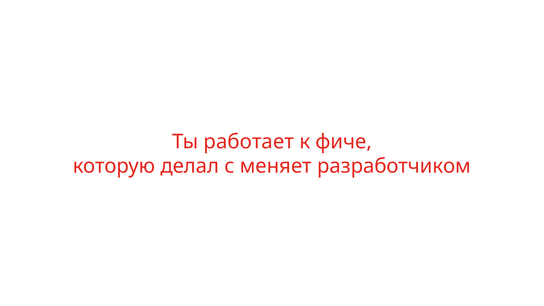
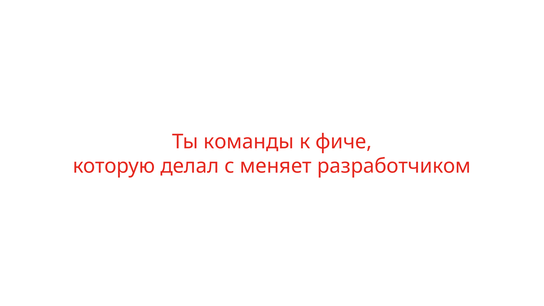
работает: работает -> команды
